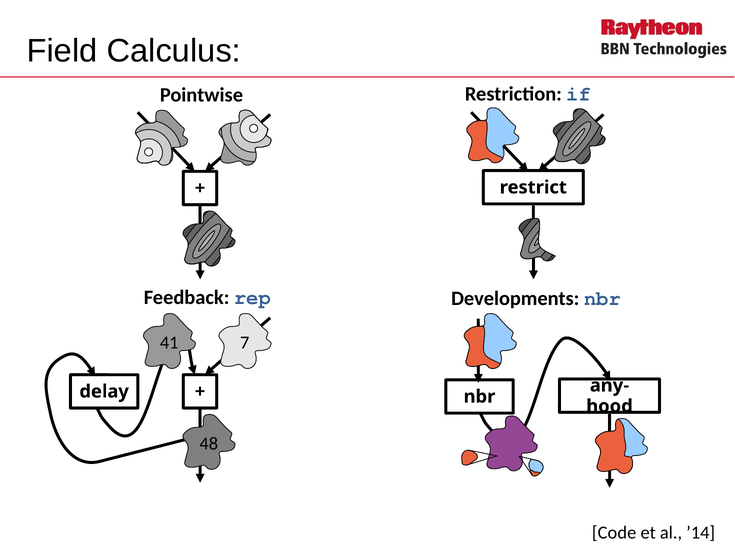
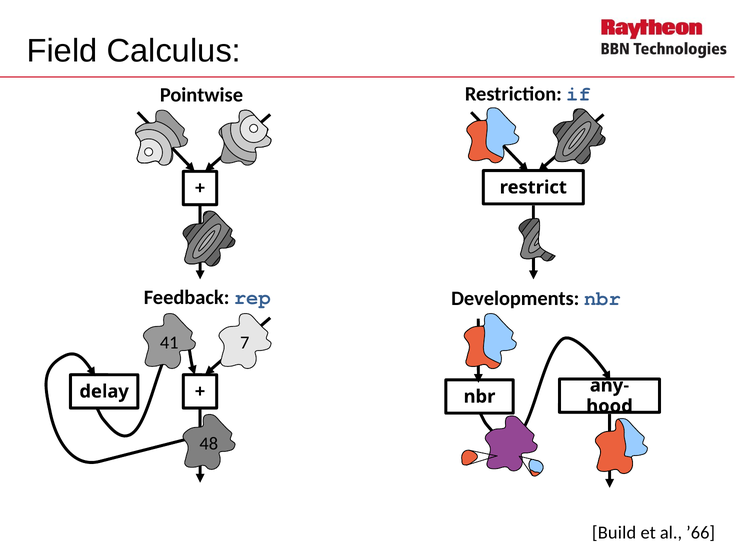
Code: Code -> Build
’14: ’14 -> ’66
